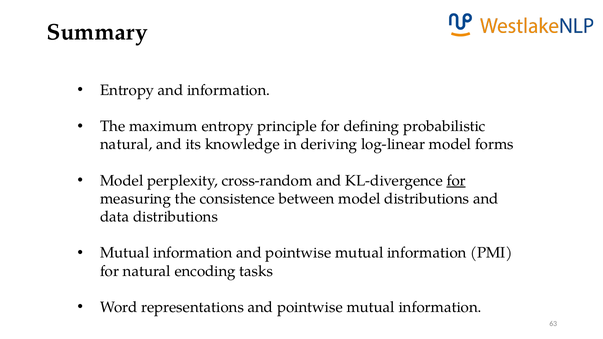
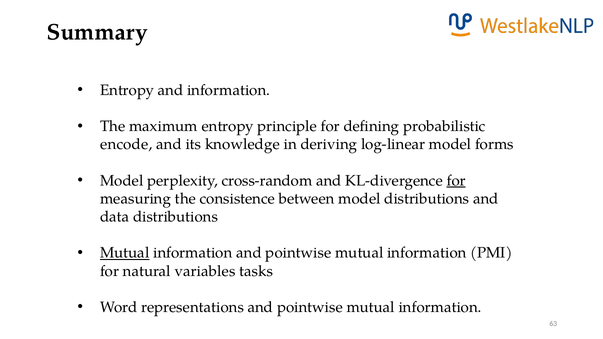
natural at (126, 145): natural -> encode
Mutual at (125, 253) underline: none -> present
encoding: encoding -> variables
